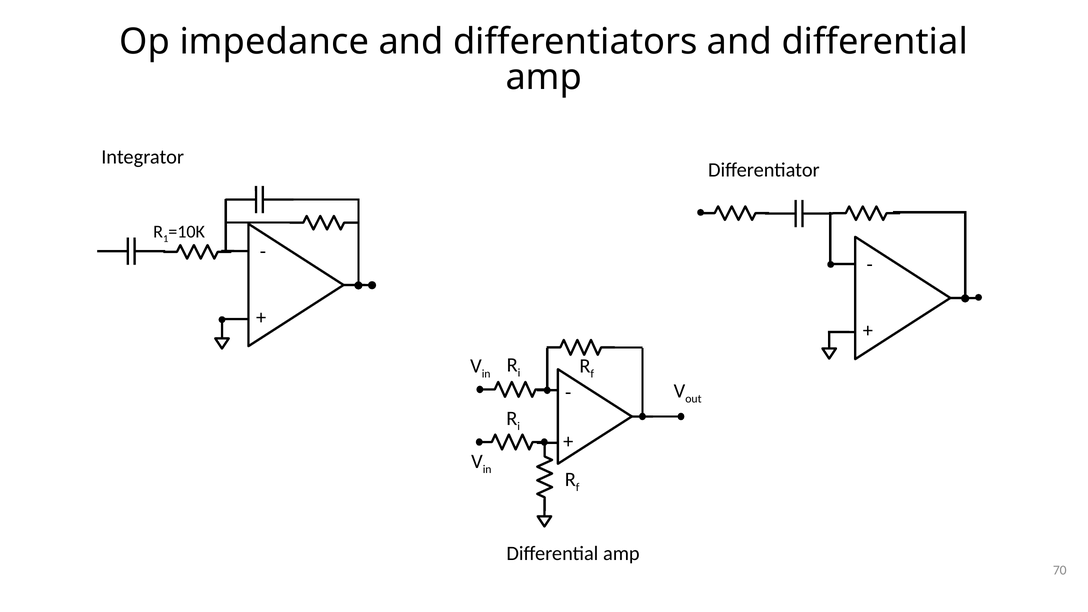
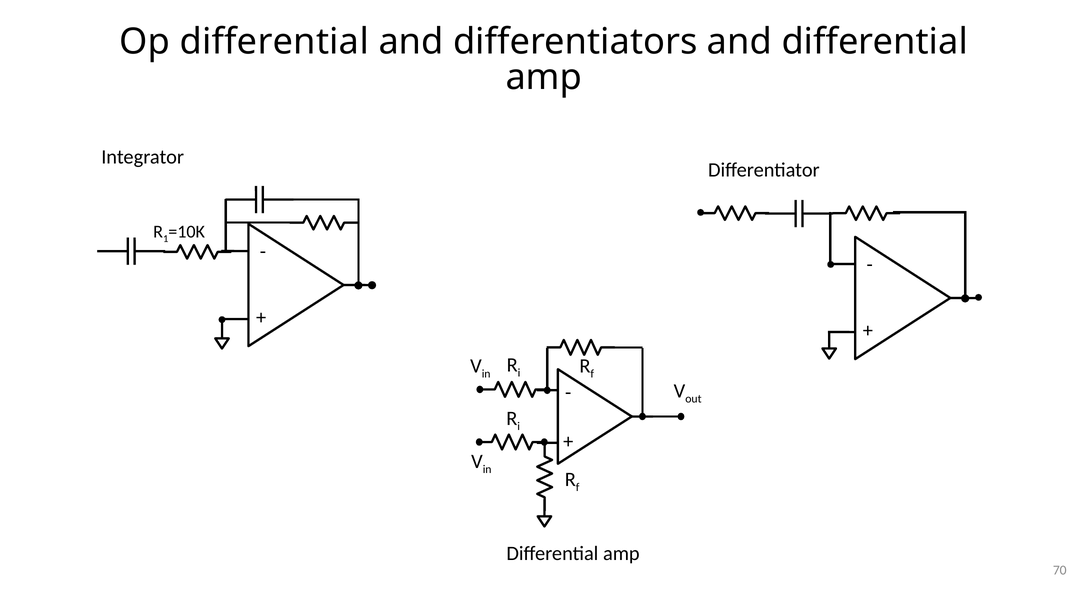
Op impedance: impedance -> differential
